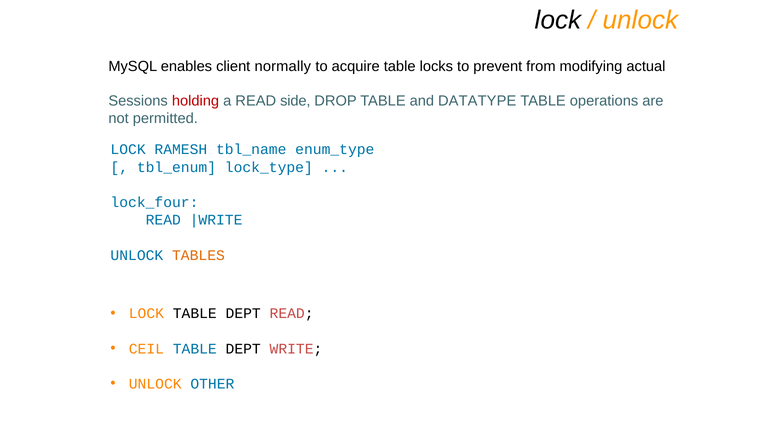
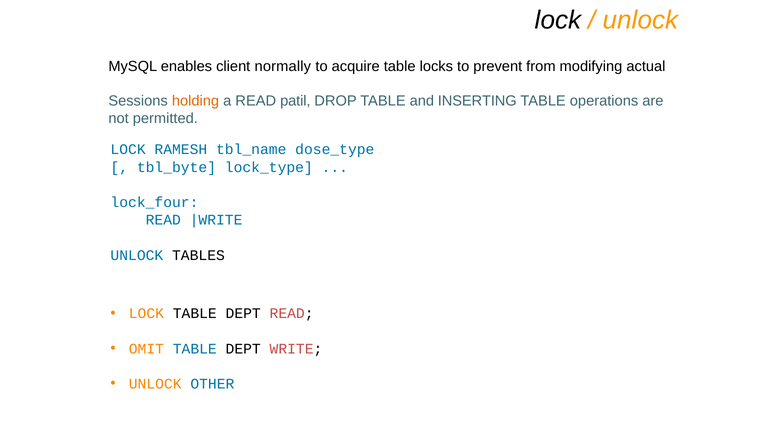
holding colour: red -> orange
side: side -> patil
DATATYPE: DATATYPE -> INSERTING
enum_type: enum_type -> dose_type
tbl_enum: tbl_enum -> tbl_byte
TABLES colour: orange -> black
CEIL: CEIL -> OMIT
